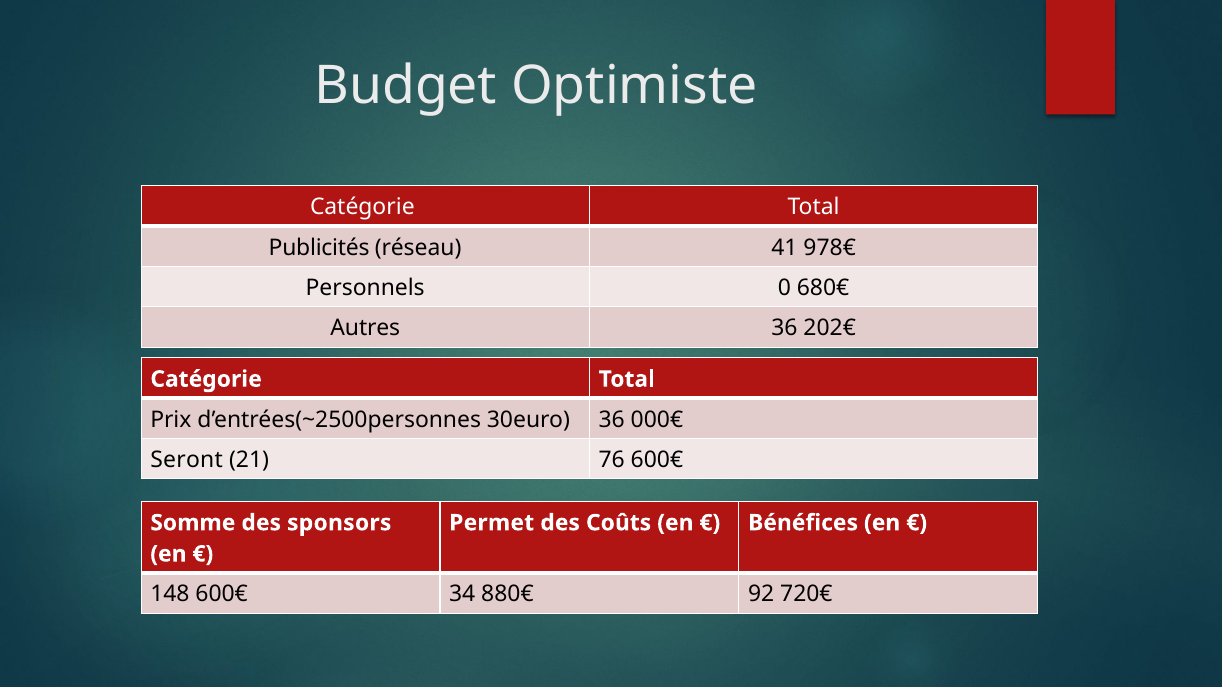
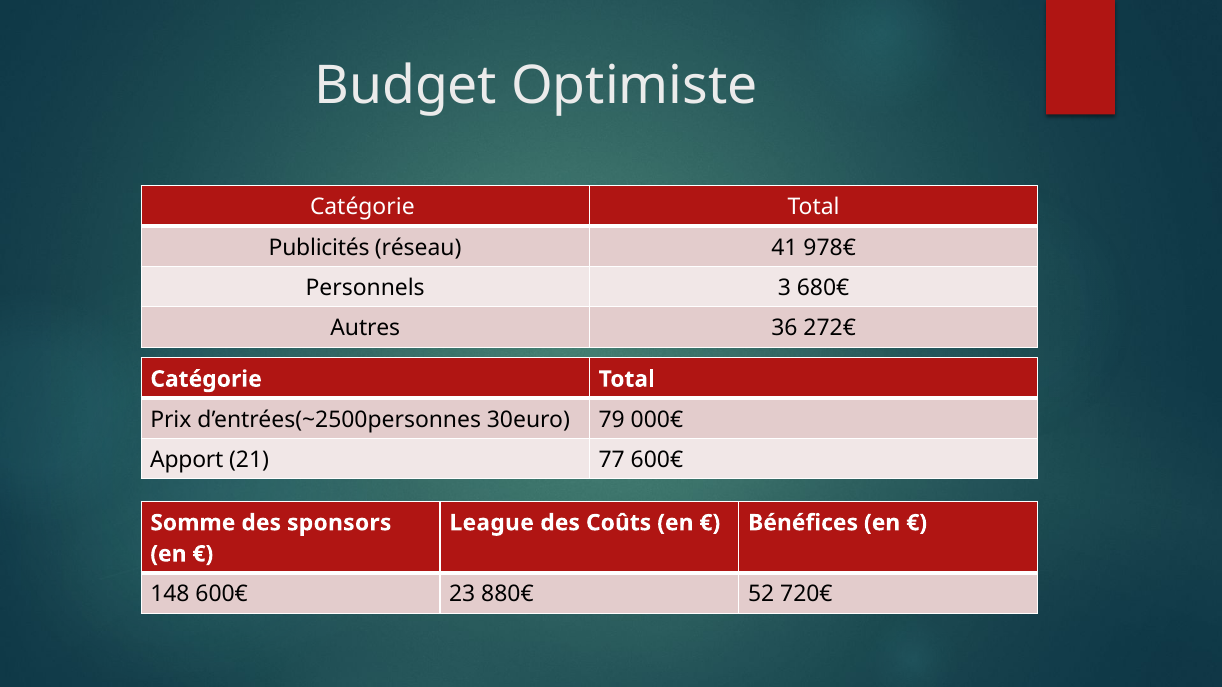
0: 0 -> 3
202€: 202€ -> 272€
30euro 36: 36 -> 79
Seront: Seront -> Apport
76: 76 -> 77
Permet: Permet -> League
34: 34 -> 23
92: 92 -> 52
